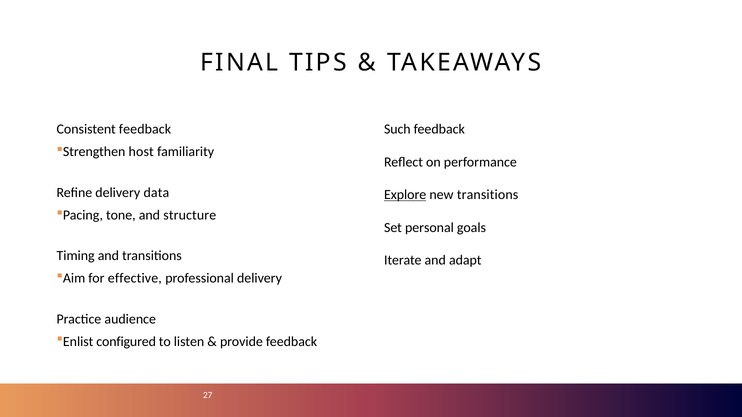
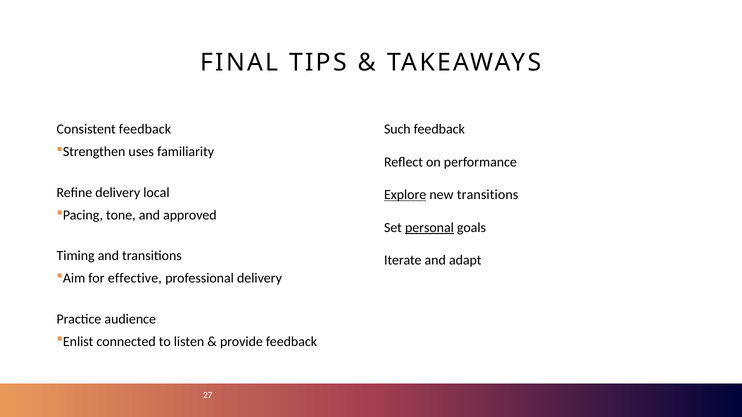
host: host -> uses
data: data -> local
structure: structure -> approved
personal underline: none -> present
configured: configured -> connected
